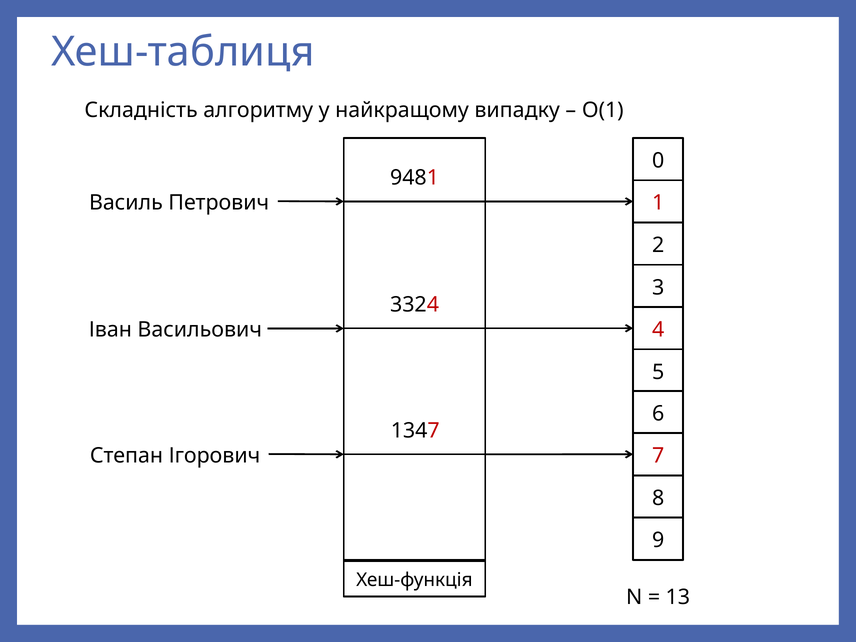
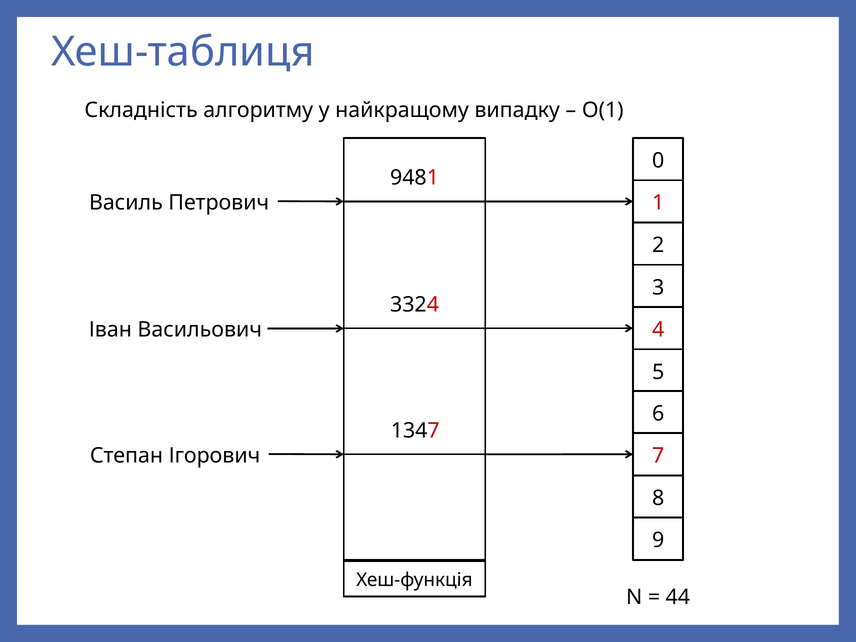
13: 13 -> 44
